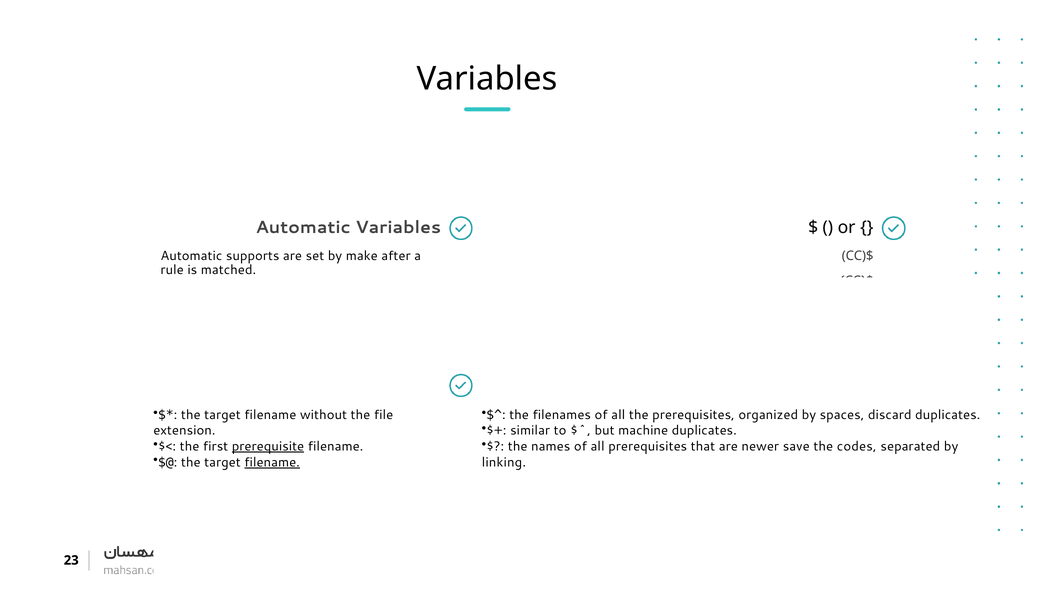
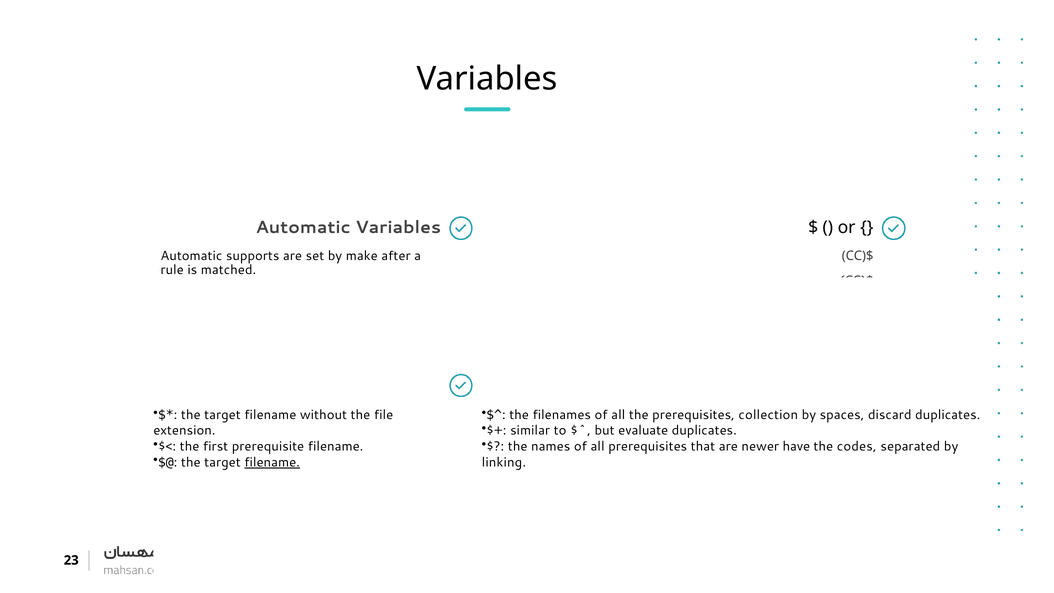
organized: organized -> collection
machine: machine -> evaluate
prerequisite underline: present -> none
save: save -> have
